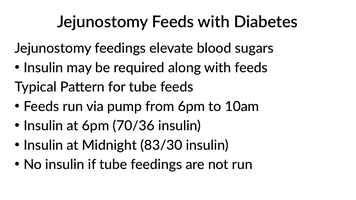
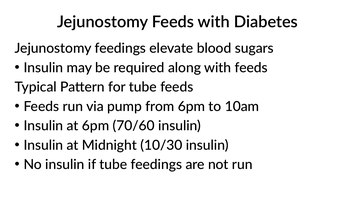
70/36: 70/36 -> 70/60
83/30: 83/30 -> 10/30
